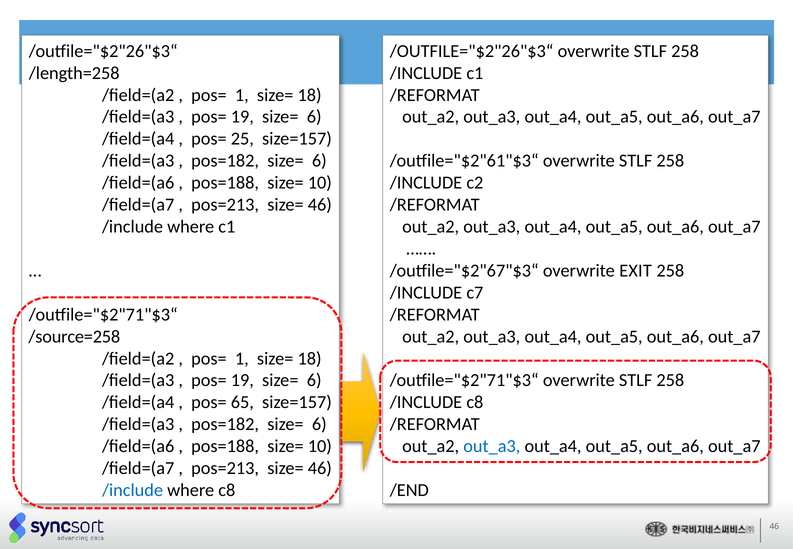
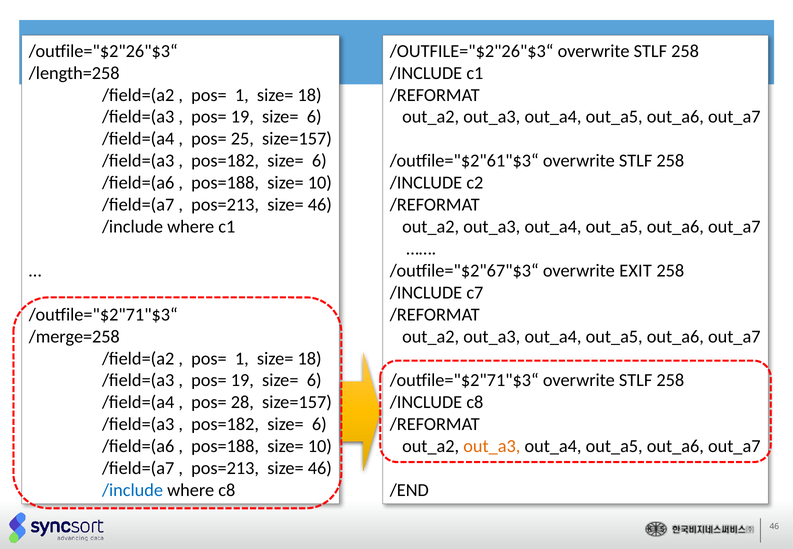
/source=258: /source=258 -> /merge=258
65: 65 -> 28
out_a3 at (492, 446) colour: blue -> orange
